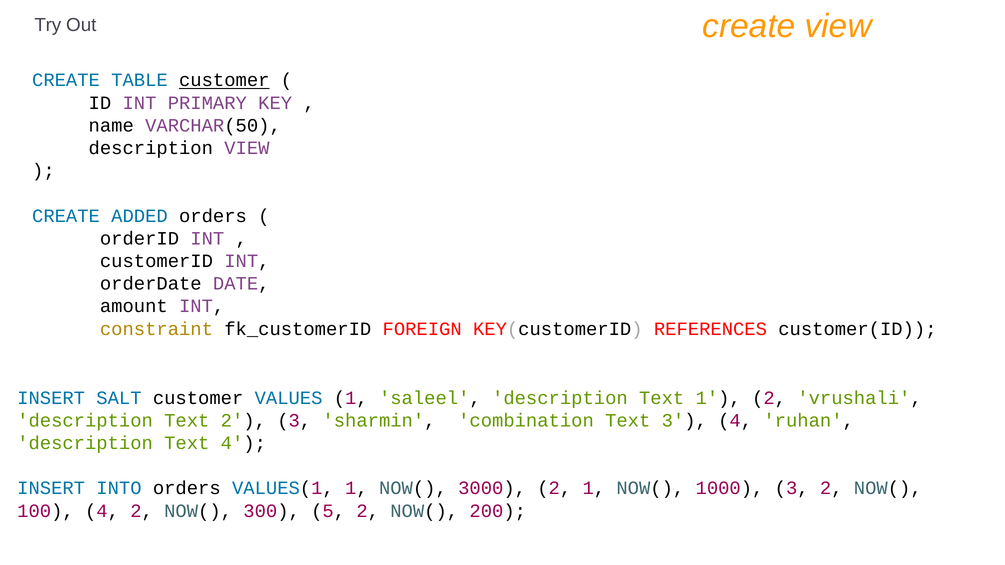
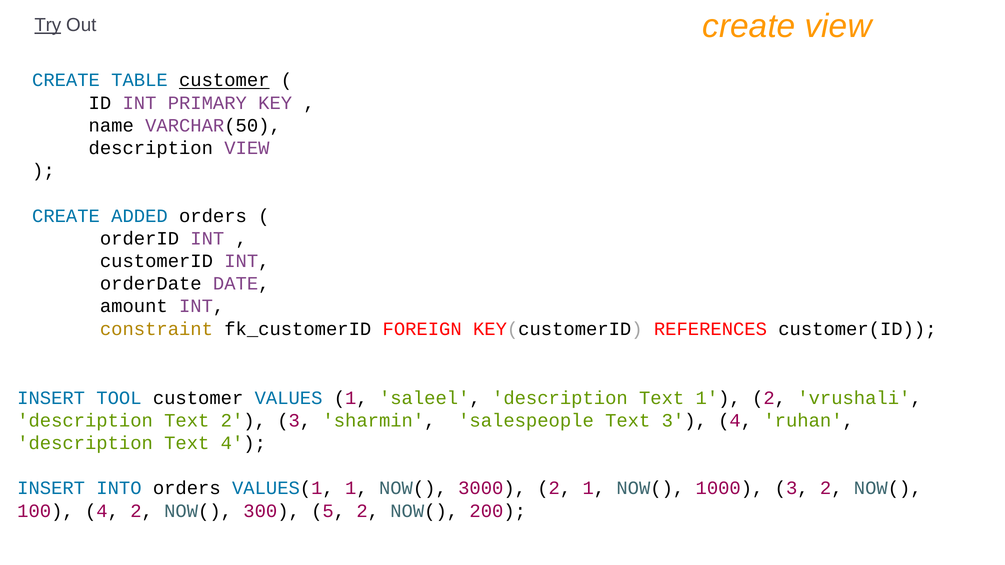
Try underline: none -> present
SALT: SALT -> TOOL
combination: combination -> salespeople
